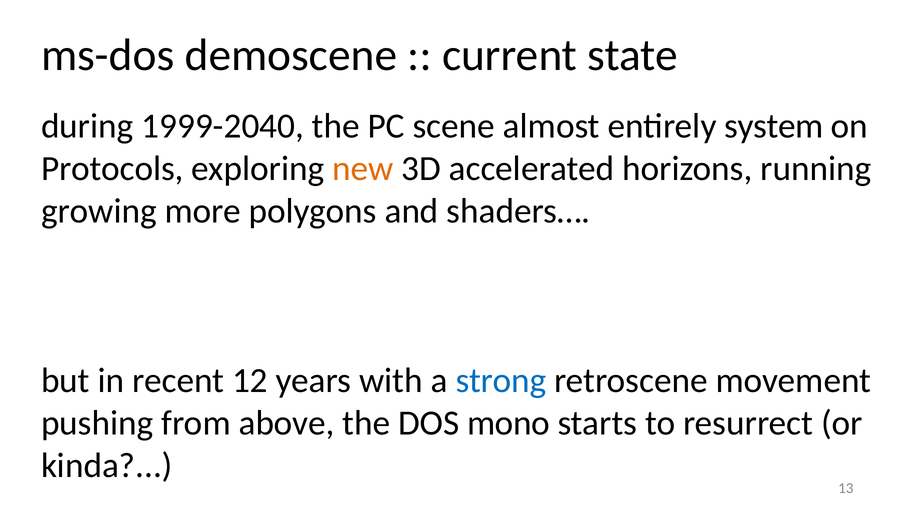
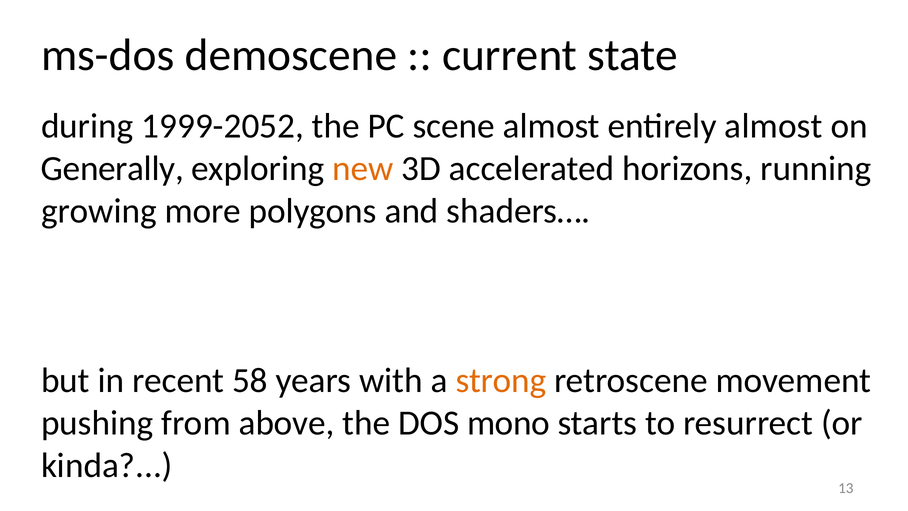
1999-2040: 1999-2040 -> 1999-2052
entirely system: system -> almost
Protocols: Protocols -> Generally
12: 12 -> 58
strong colour: blue -> orange
